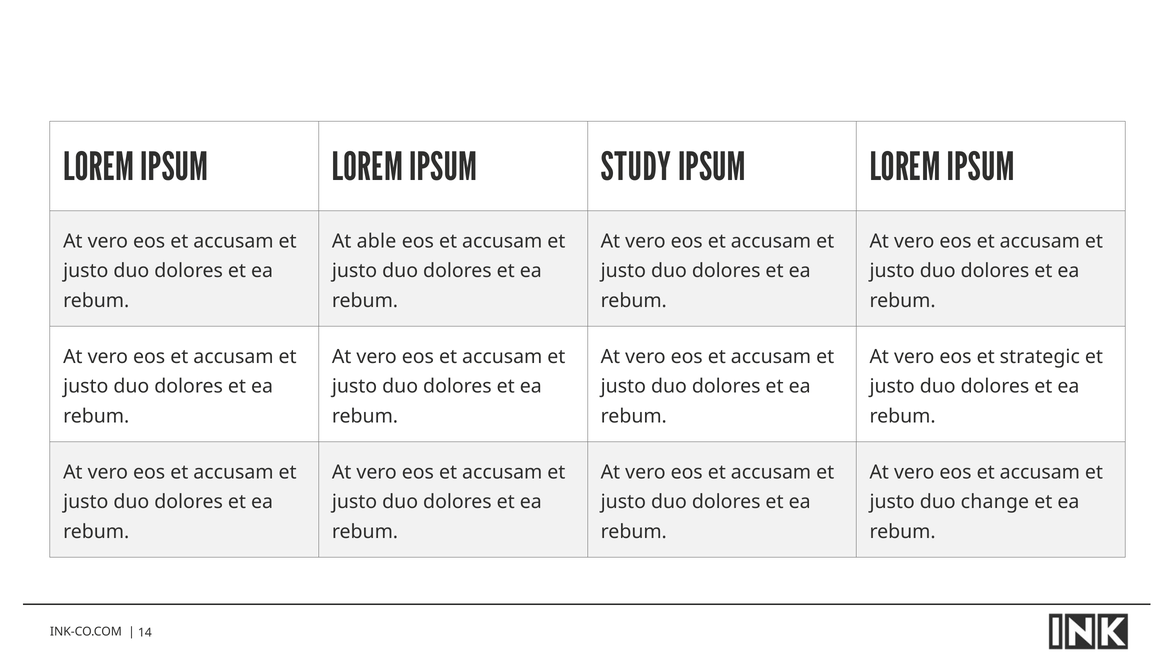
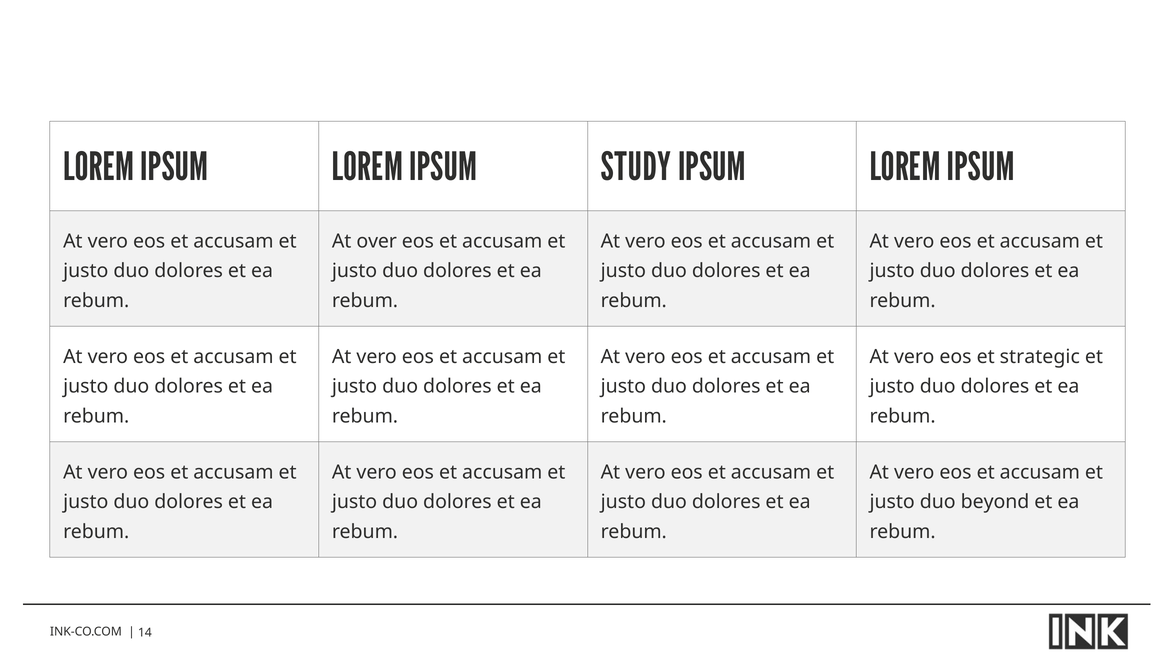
able: able -> over
change: change -> beyond
